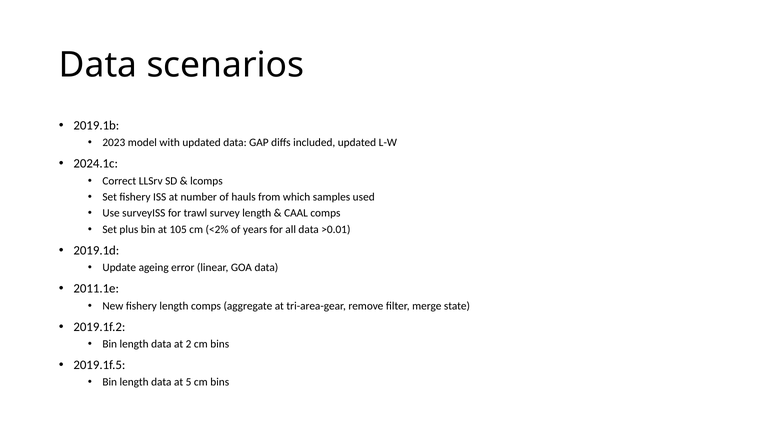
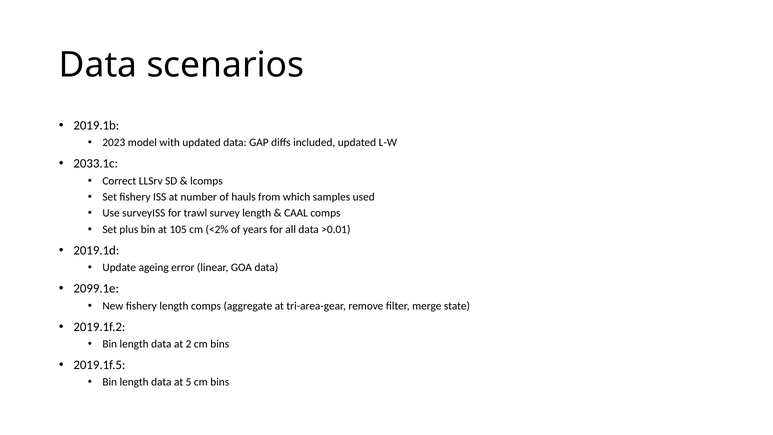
2024.1c: 2024.1c -> 2033.1c
2011.1e: 2011.1e -> 2099.1e
